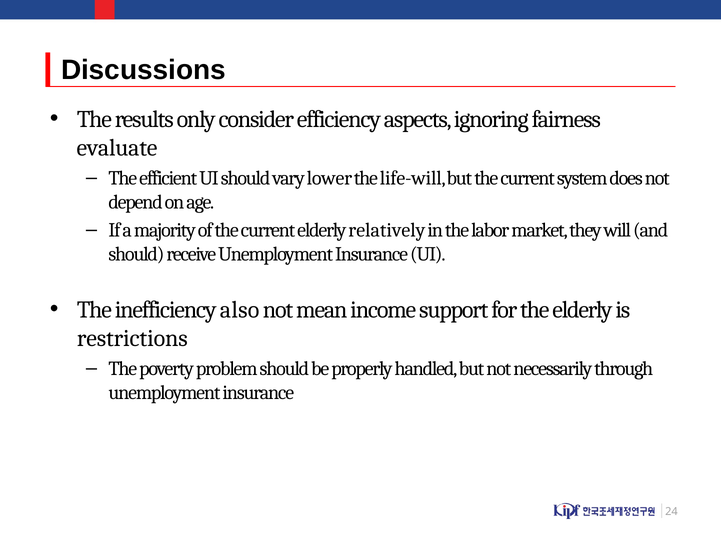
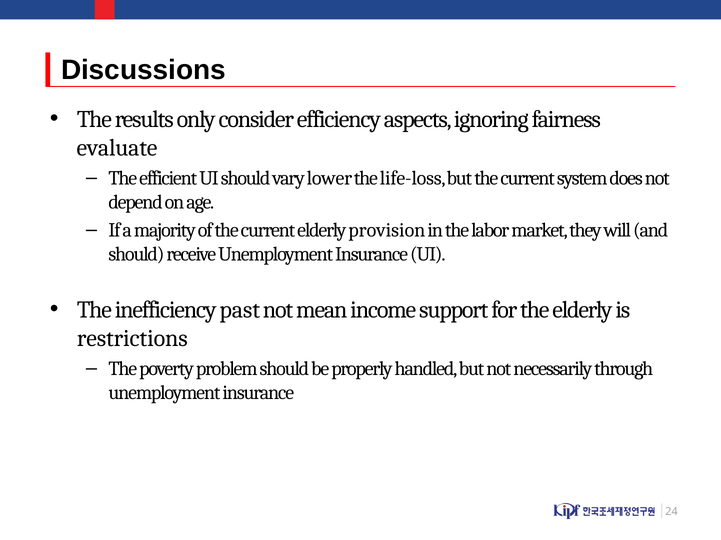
life-will: life-will -> life-loss
relatively: relatively -> provision
also: also -> past
